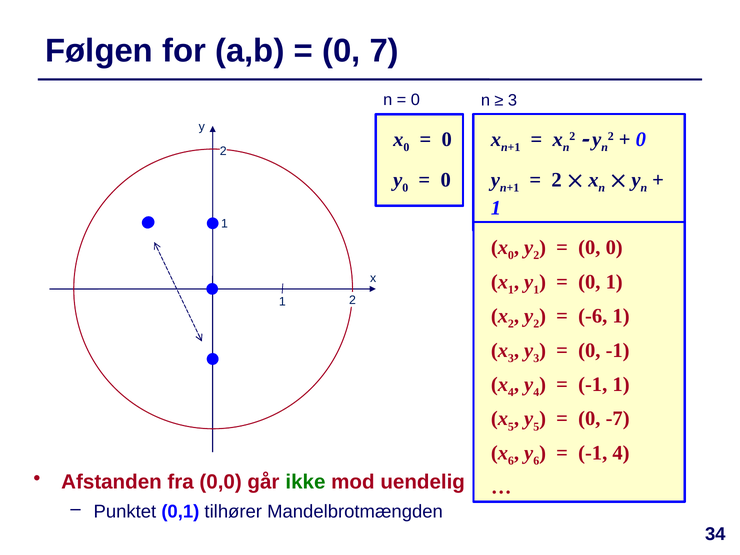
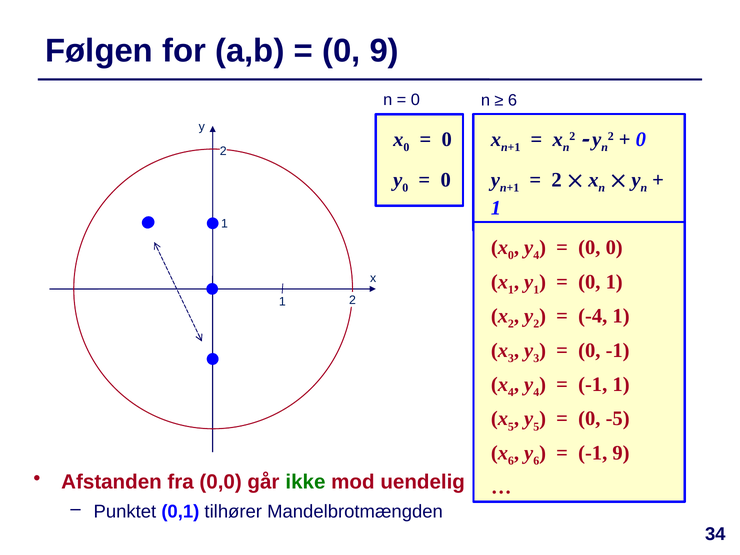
0 7: 7 -> 9
3 at (513, 100): 3 -> 6
2 at (536, 256): 2 -> 4
-6: -6 -> -4
-7: -7 -> -5
-1 4: 4 -> 9
